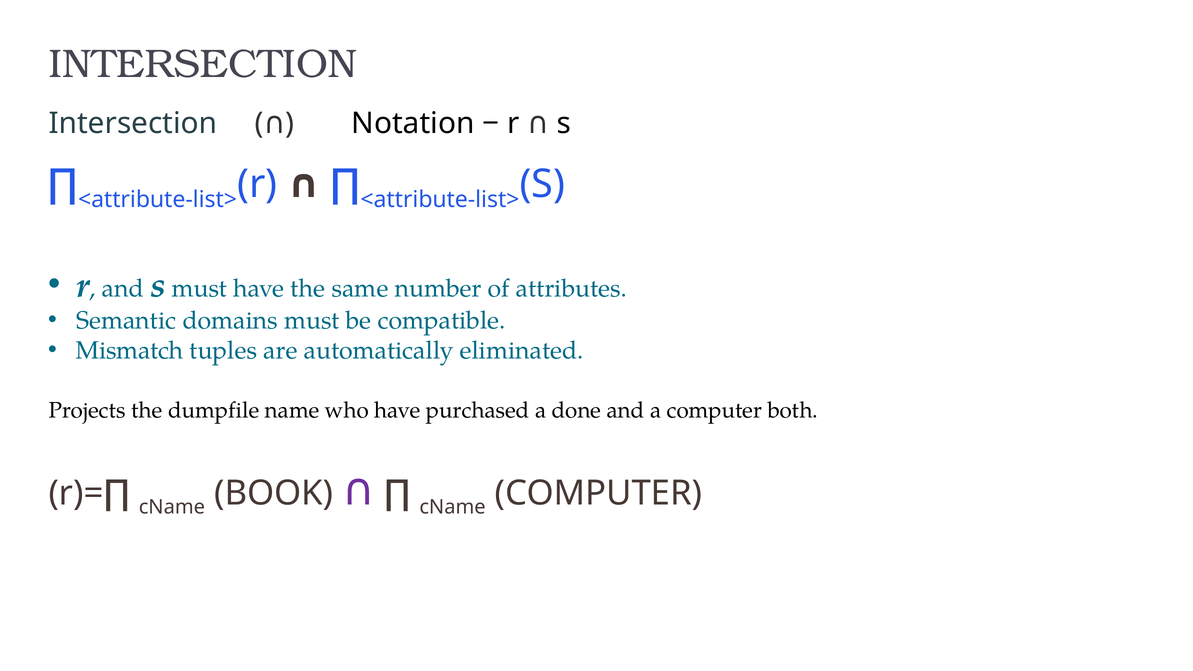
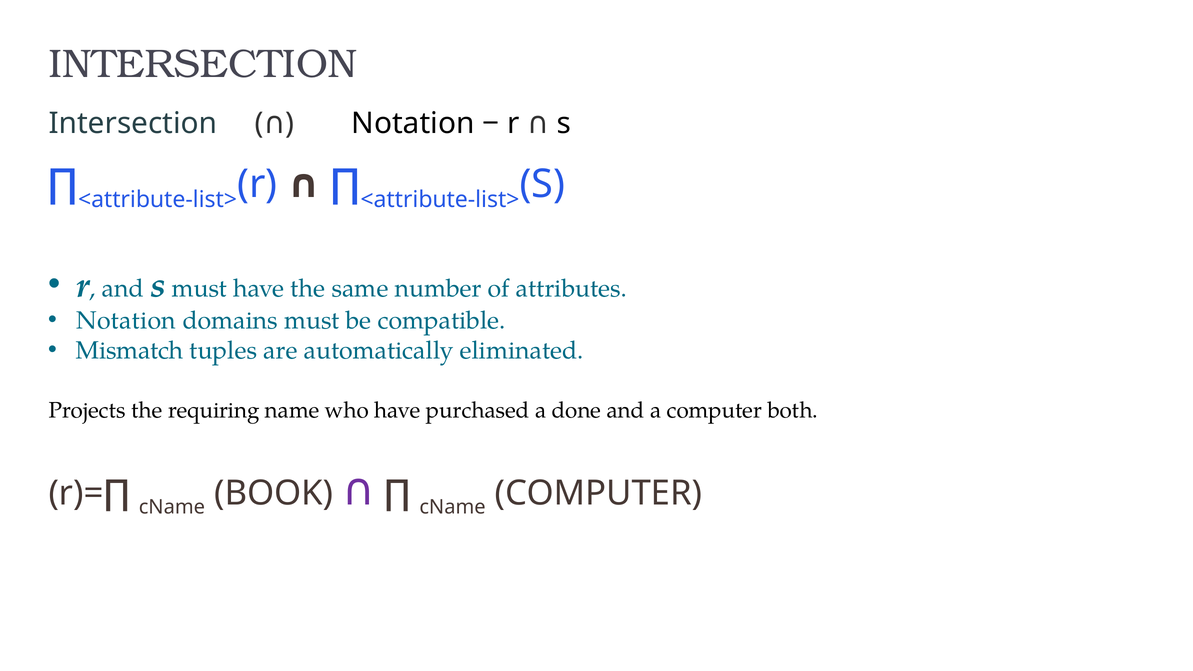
Semantic at (126, 320): Semantic -> Notation
dumpfile: dumpfile -> requiring
